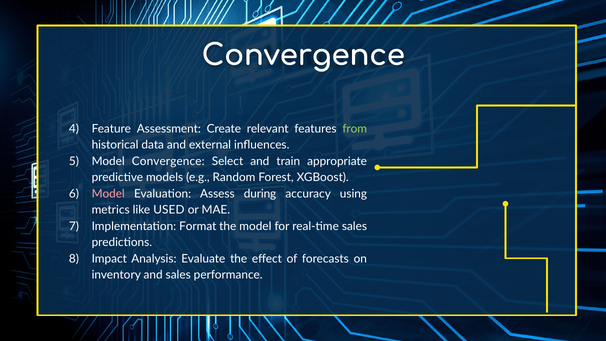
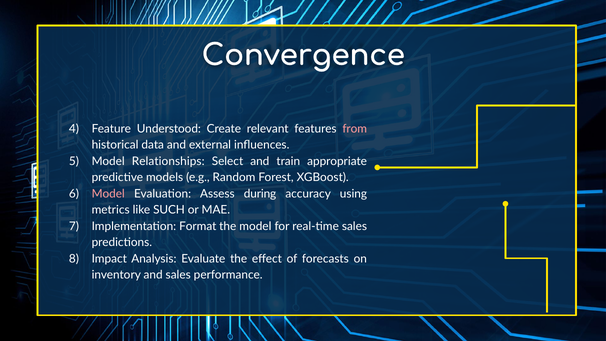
Assessment: Assessment -> Understood
from colour: light green -> pink
Model Convergence: Convergence -> Relationships
USED: USED -> SUCH
